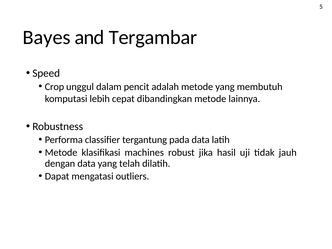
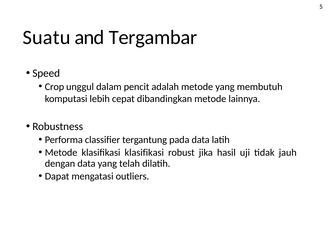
Bayes: Bayes -> Suatu
klasifikasi machines: machines -> klasifikasi
